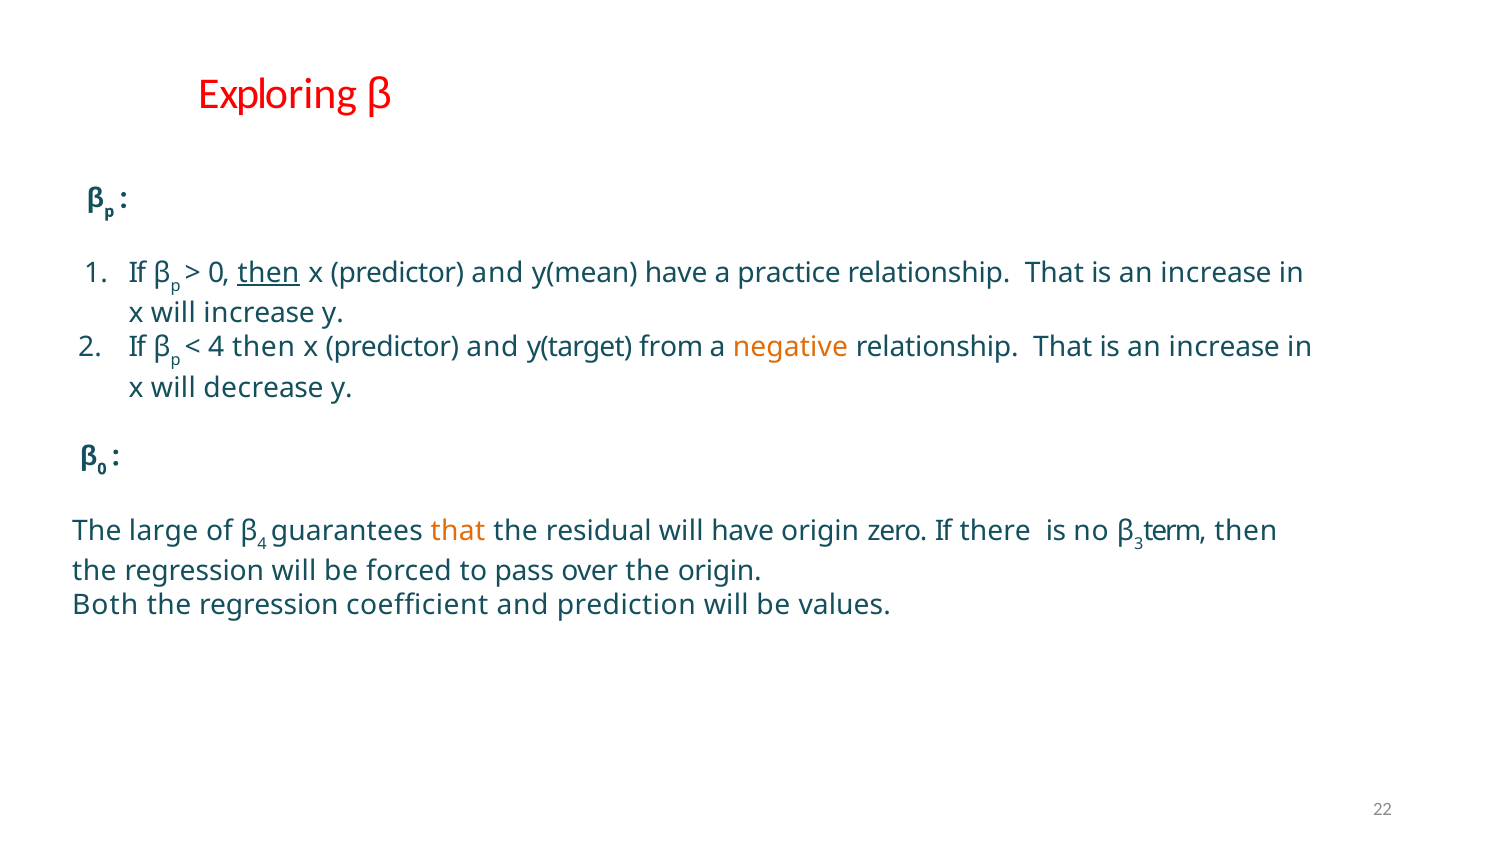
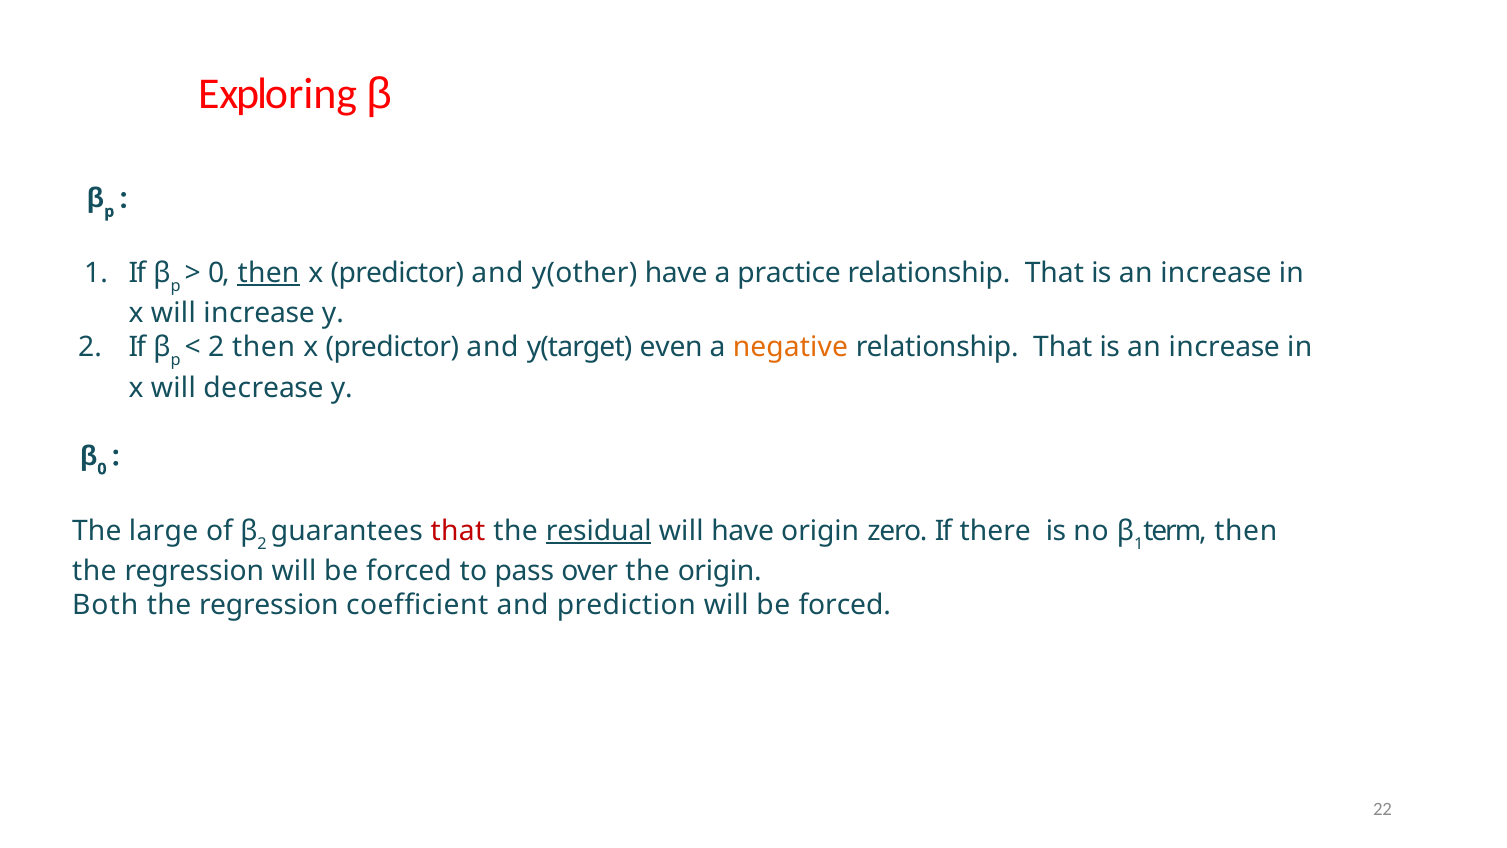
y(mean: y(mean -> y(other
4 at (216, 347): 4 -> 2
from: from -> even
β 4: 4 -> 2
that at (458, 530) colour: orange -> red
residual underline: none -> present
β 3: 3 -> 1
prediction will be values: values -> forced
